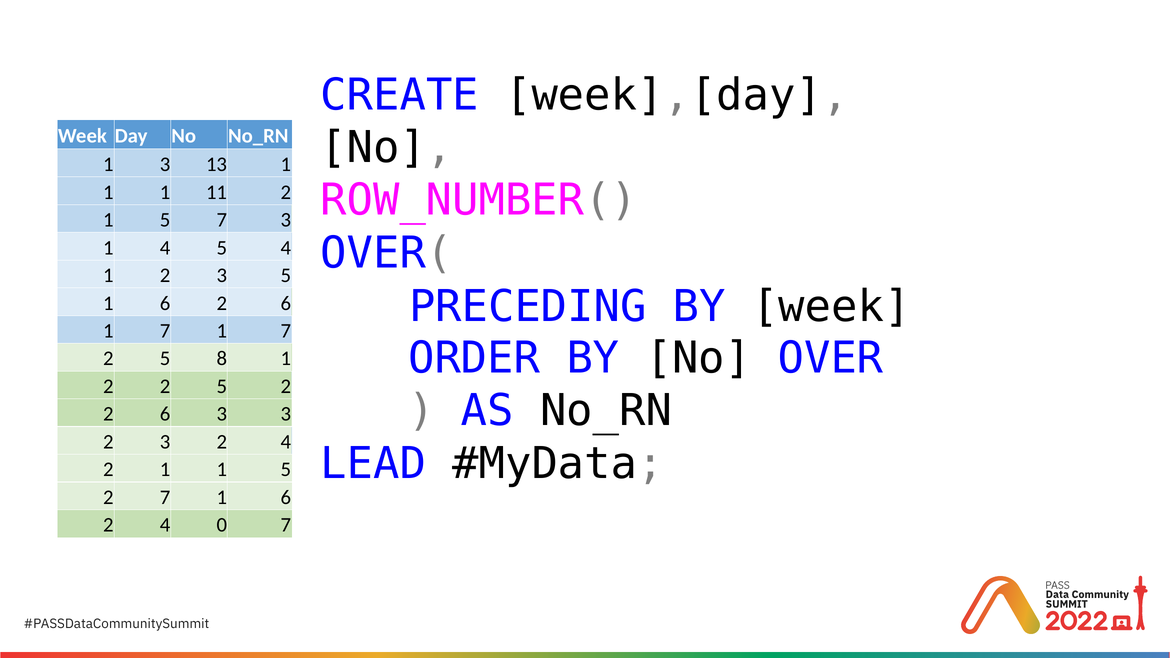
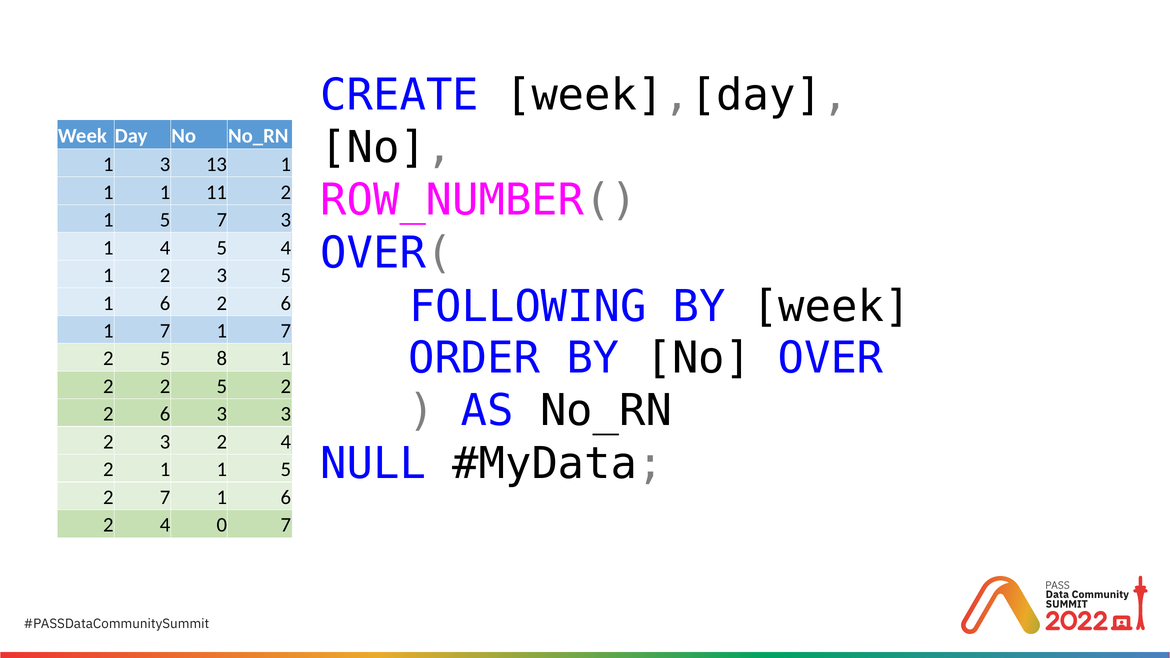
PRECEDING: PRECEDING -> FOLLOWING
LEAD: LEAD -> NULL
